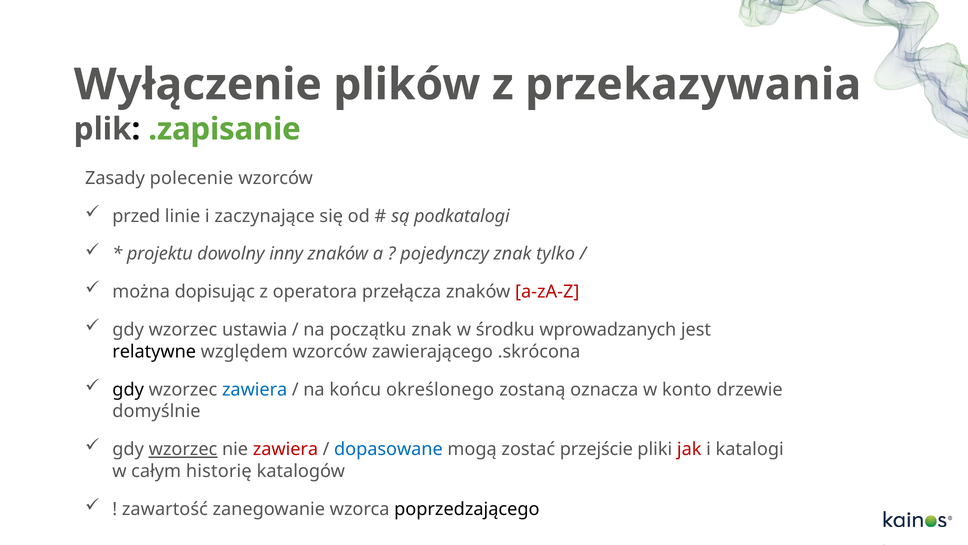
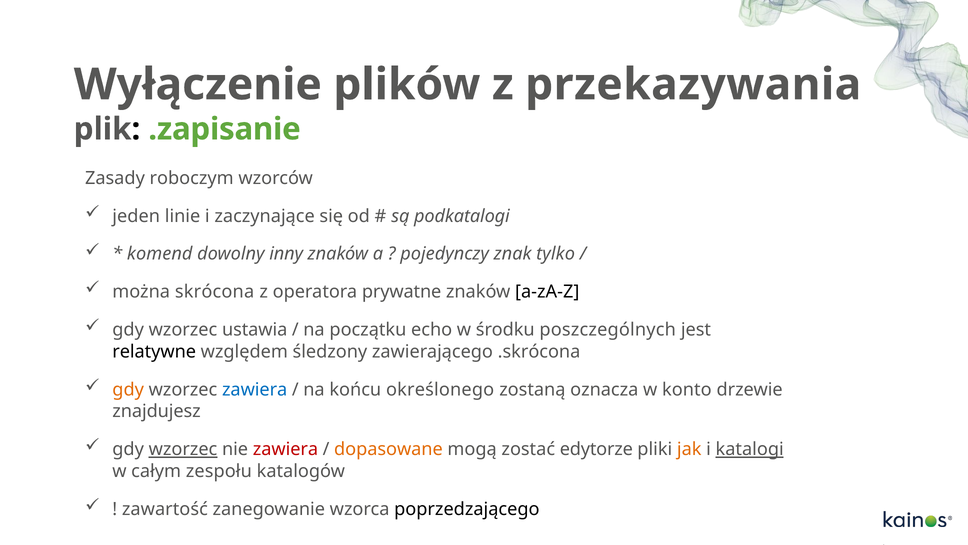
polecenie: polecenie -> roboczym
przed: przed -> jeden
projektu: projektu -> komend
dopisując: dopisując -> skrócona
przełącza: przełącza -> prywatne
a-zA-Z colour: red -> black
początku znak: znak -> echo
wprowadzanych: wprowadzanych -> poszczególnych
względem wzorców: wzorców -> śledzony
gdy at (128, 389) colour: black -> orange
domyślnie: domyślnie -> znajdujesz
dopasowane colour: blue -> orange
przejście: przejście -> edytorze
jak colour: red -> orange
katalogi underline: none -> present
historię: historię -> zespołu
